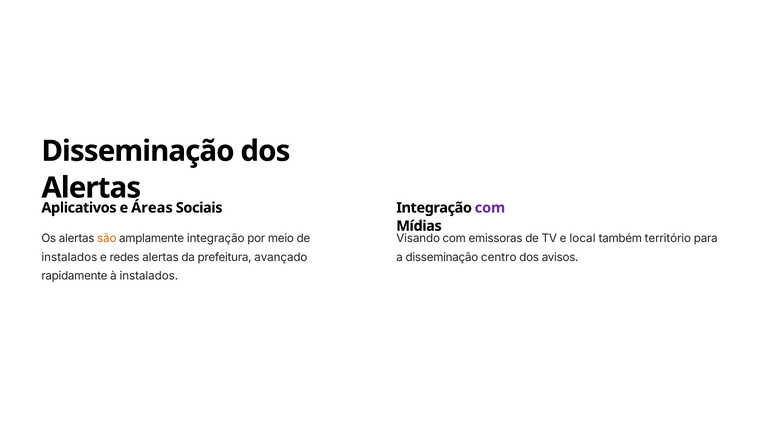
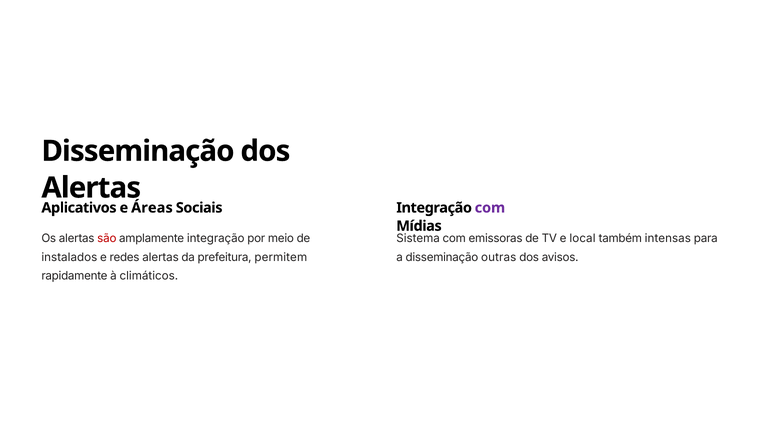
são colour: orange -> red
Visando: Visando -> Sistema
território: território -> intensas
centro: centro -> outras
avançado: avançado -> permitem
à instalados: instalados -> climáticos
